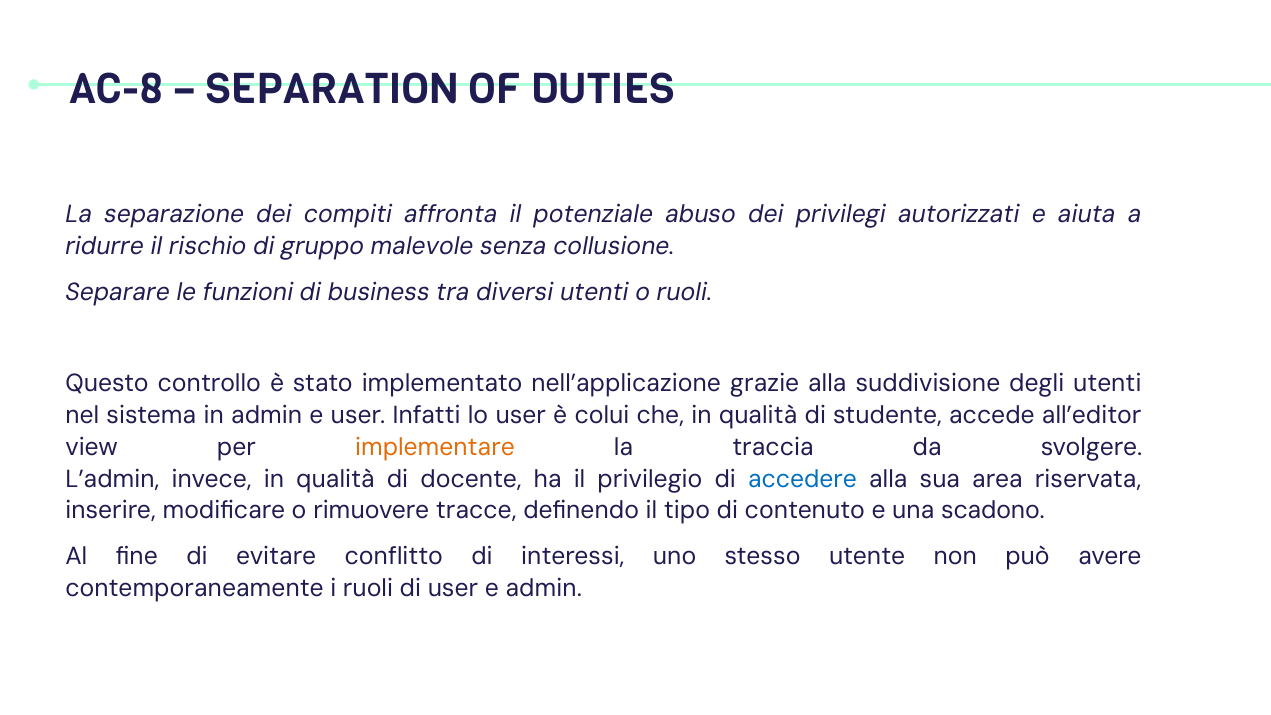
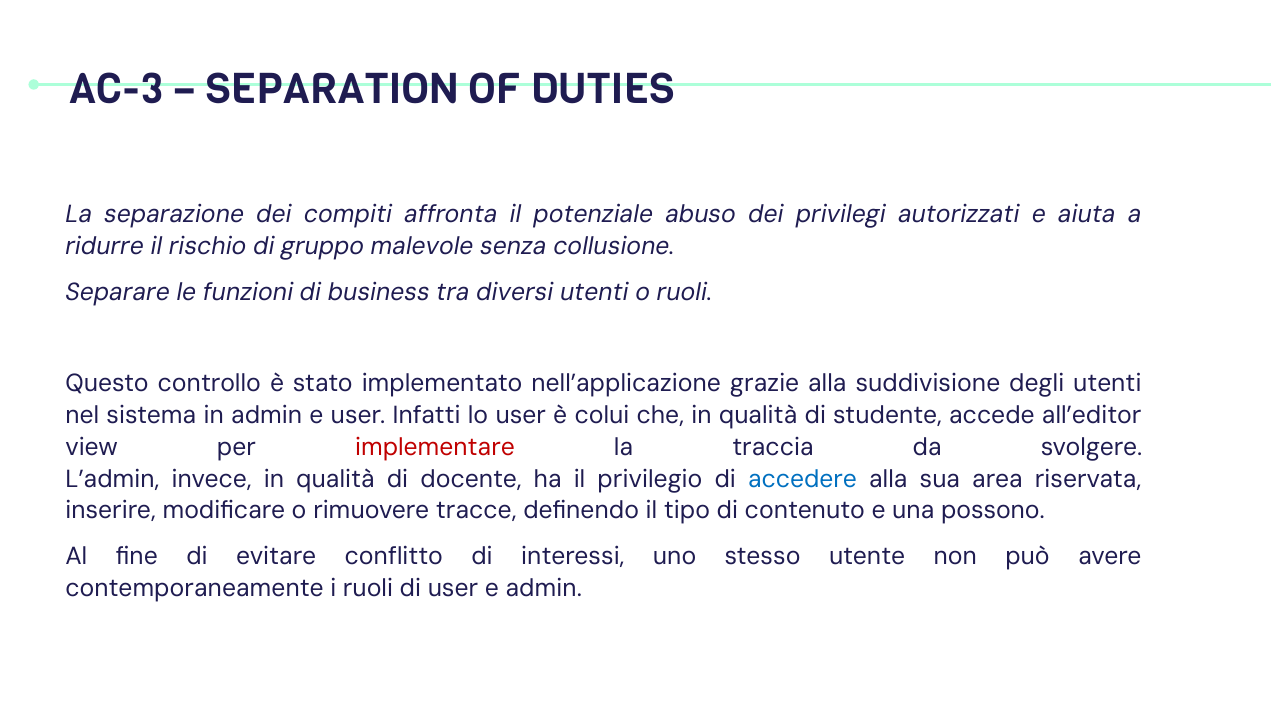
AC-8: AC-8 -> AC-3
implementare colour: orange -> red
scadono: scadono -> possono
